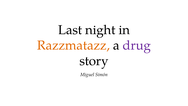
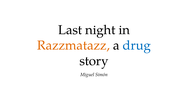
drug colour: purple -> blue
